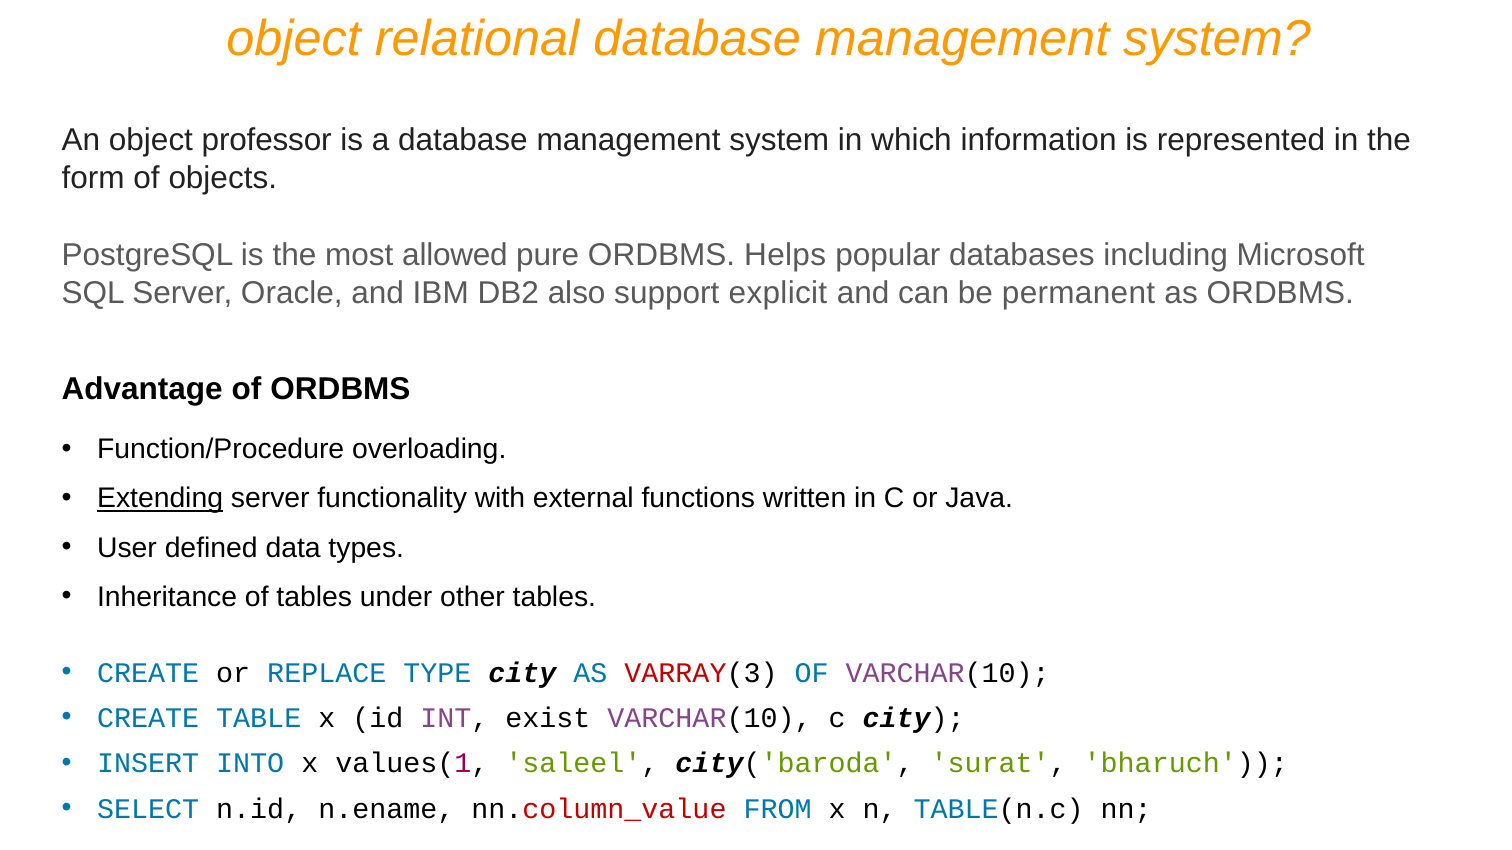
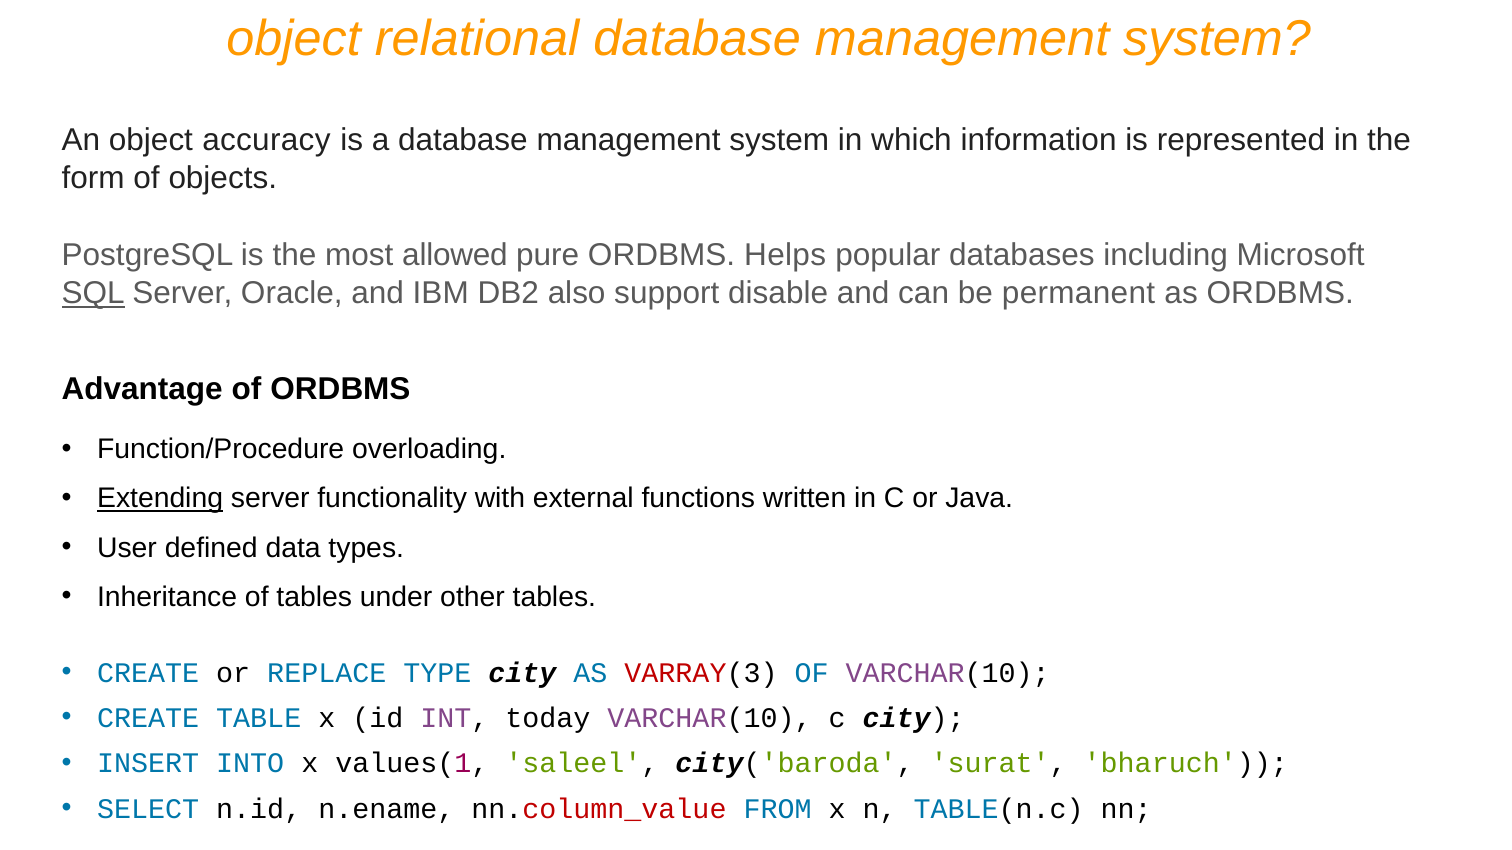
professor: professor -> accuracy
SQL underline: none -> present
explicit: explicit -> disable
exist: exist -> today
